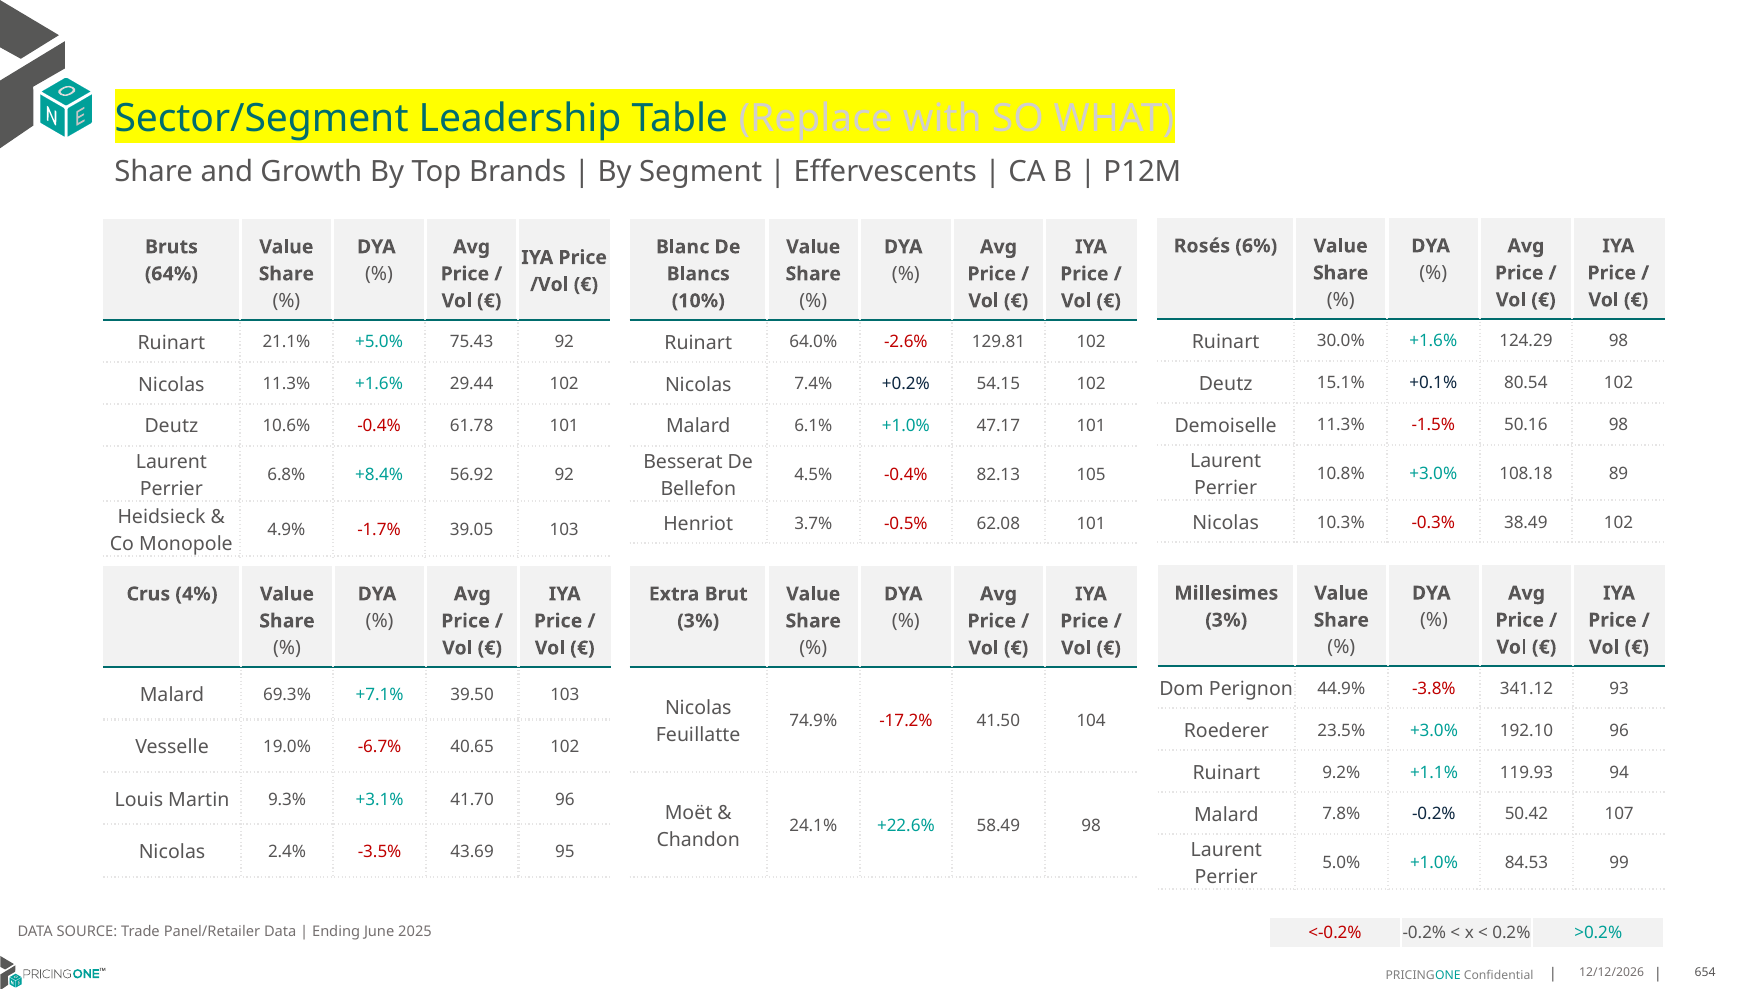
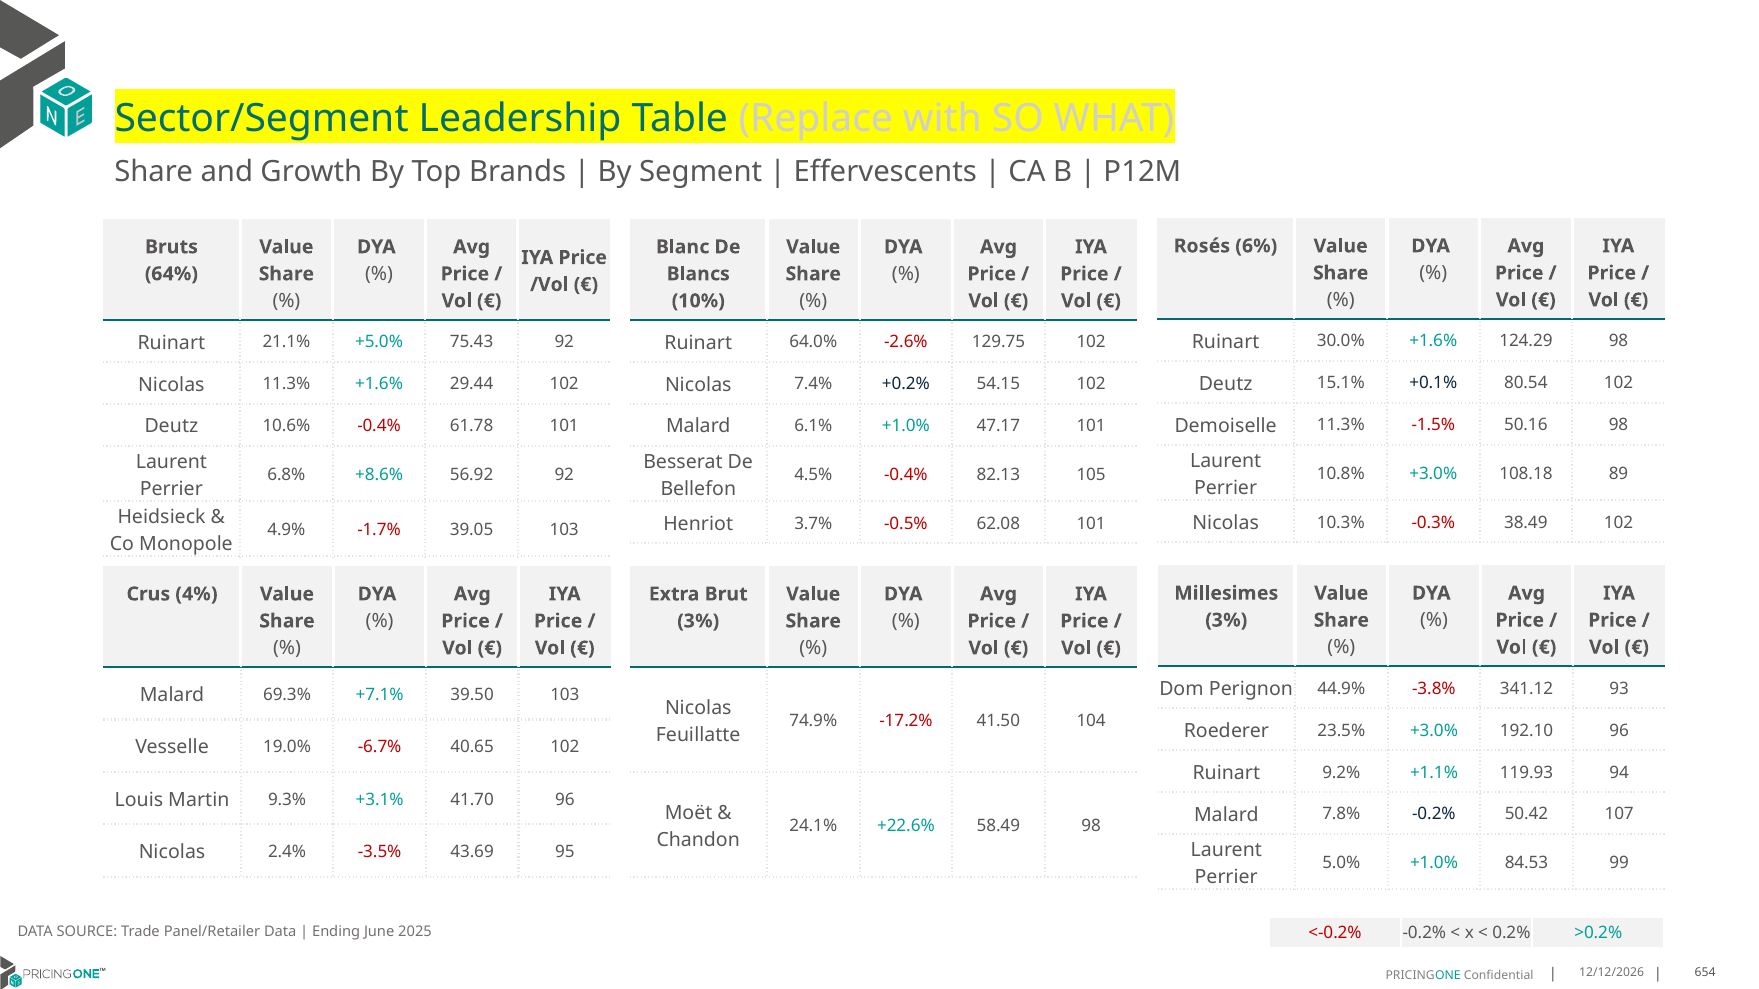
129.81: 129.81 -> 129.75
+8.4%: +8.4% -> +8.6%
